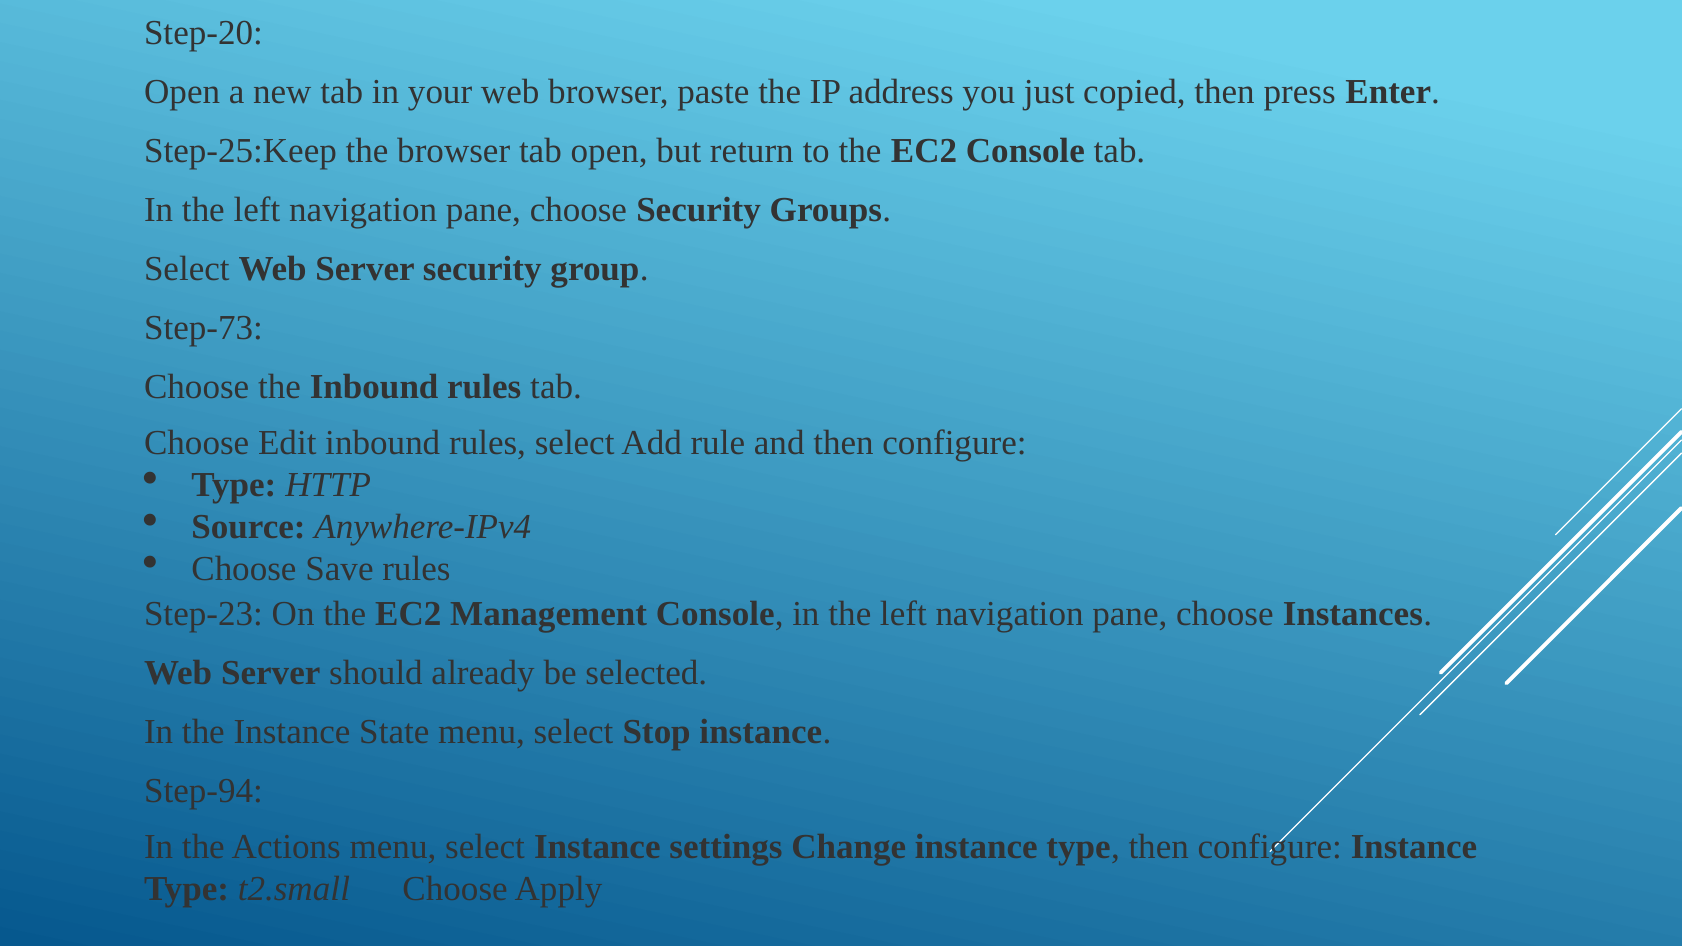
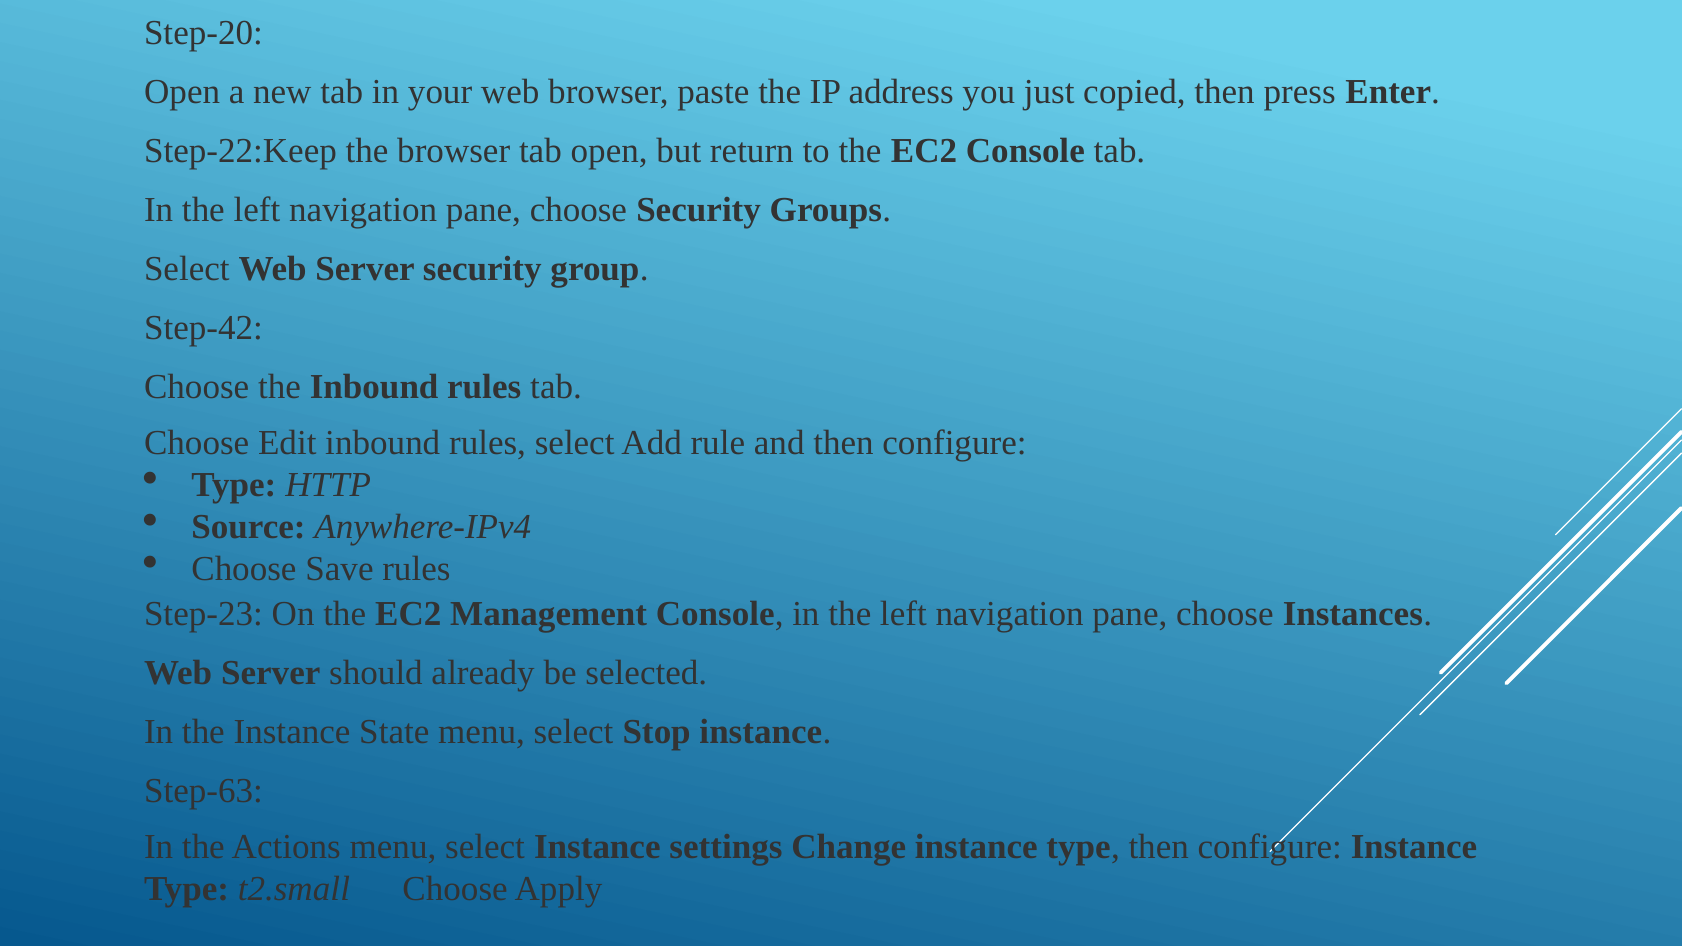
Step-25:Keep: Step-25:Keep -> Step-22:Keep
Step-73: Step-73 -> Step-42
Step-94: Step-94 -> Step-63
